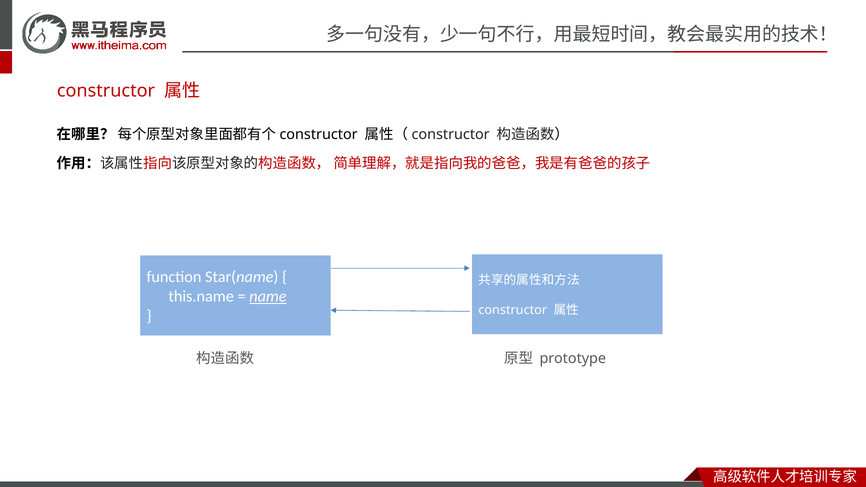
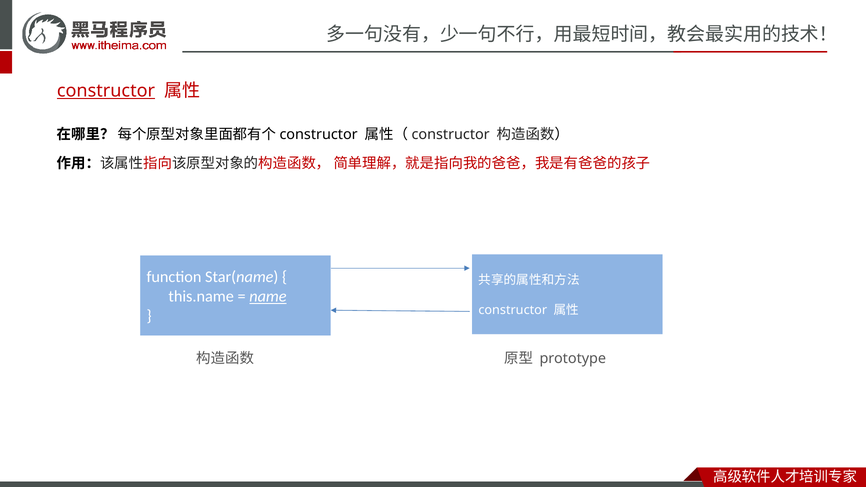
constructor at (106, 91) underline: none -> present
